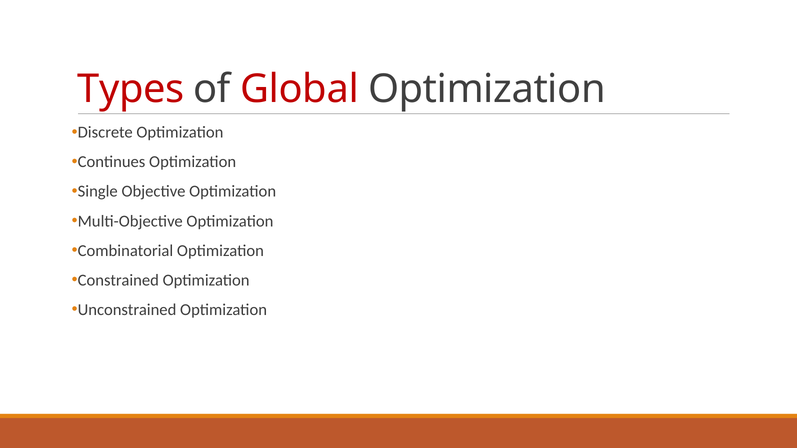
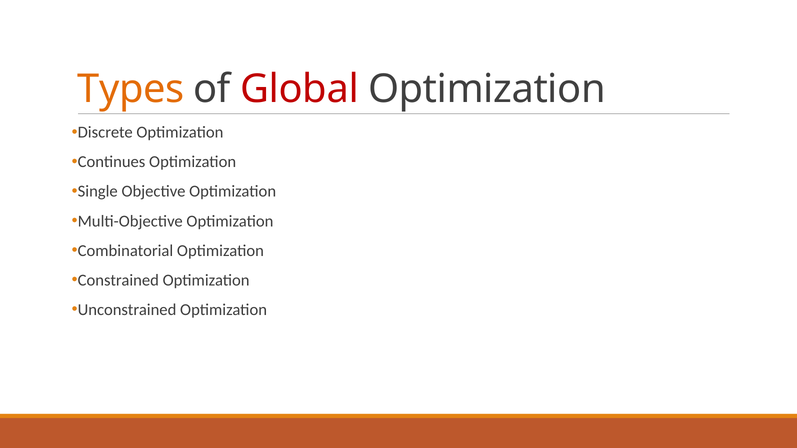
Types colour: red -> orange
